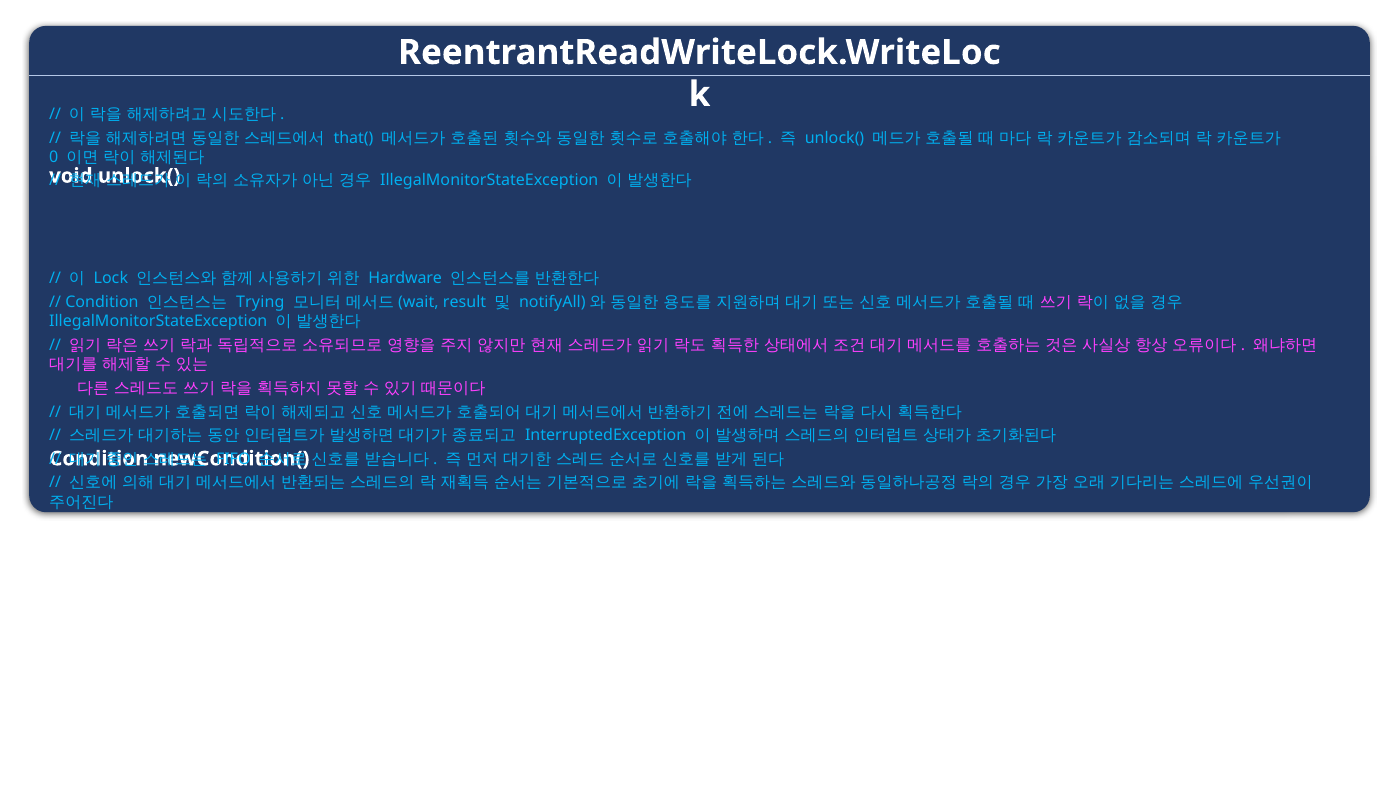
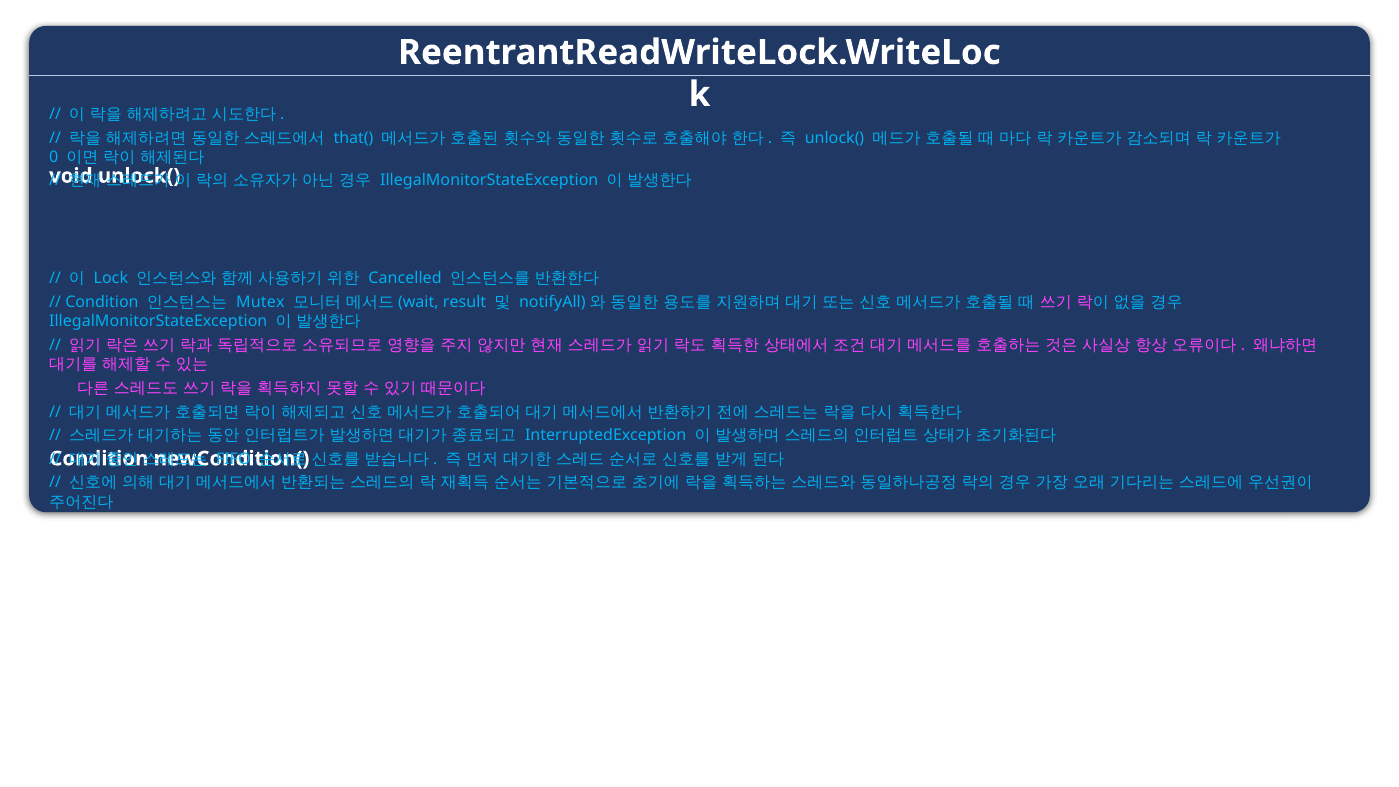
Hardware: Hardware -> Cancelled
Trying: Trying -> Mutex
